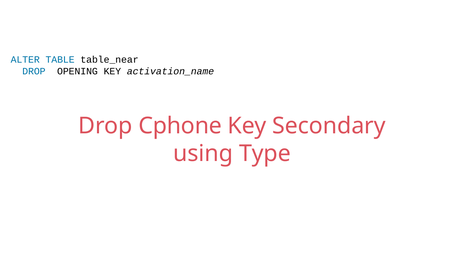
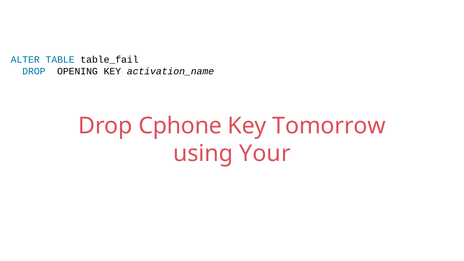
table_near: table_near -> table_fail
Secondary: Secondary -> Tomorrow
Type: Type -> Your
